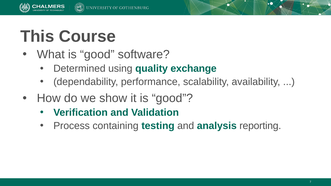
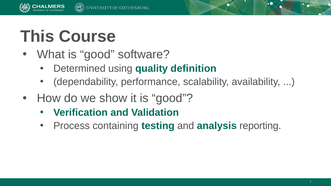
exchange: exchange -> definition
